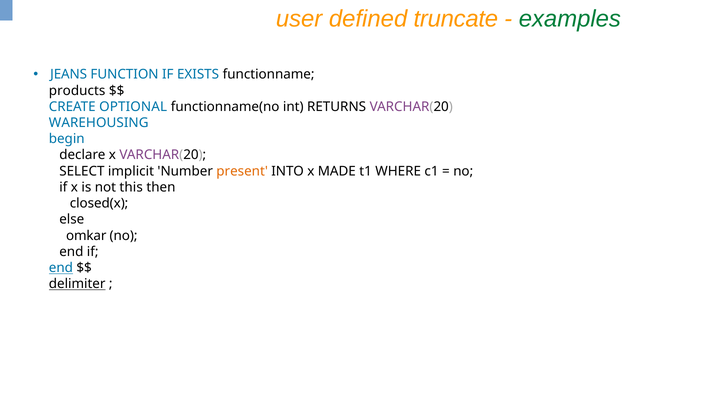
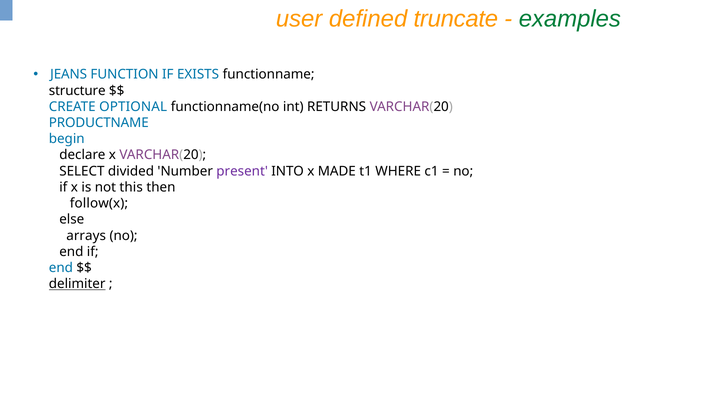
products: products -> structure
WAREHOUSING: WAREHOUSING -> PRODUCTNAME
implicit: implicit -> divided
present colour: orange -> purple
closed(x: closed(x -> follow(x
omkar: omkar -> arrays
end at (61, 268) underline: present -> none
